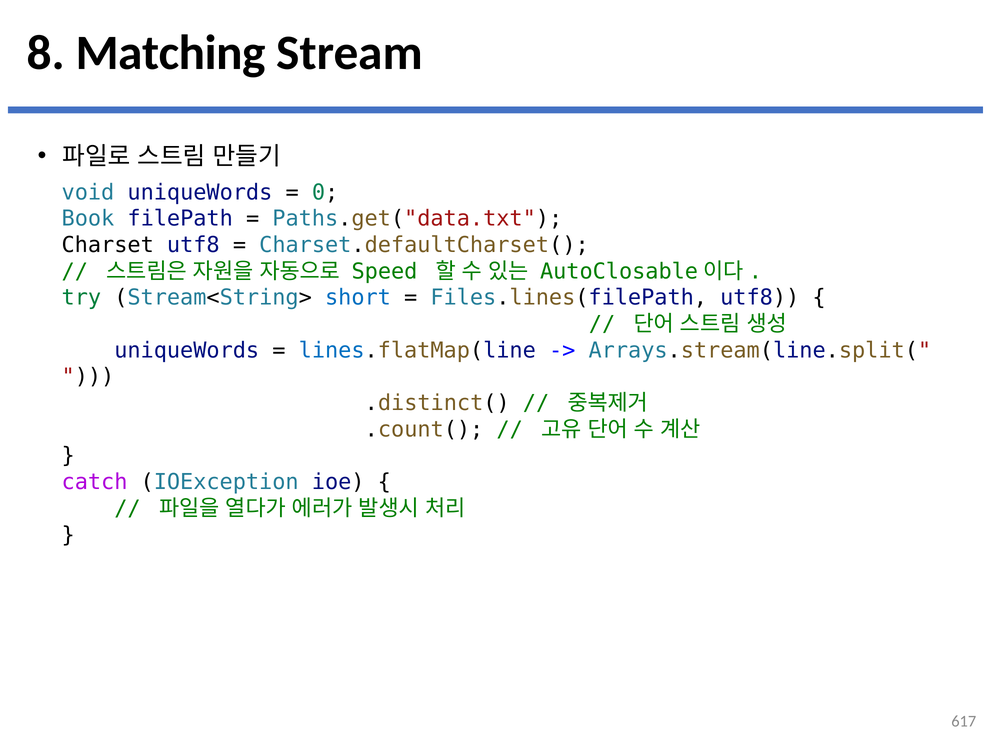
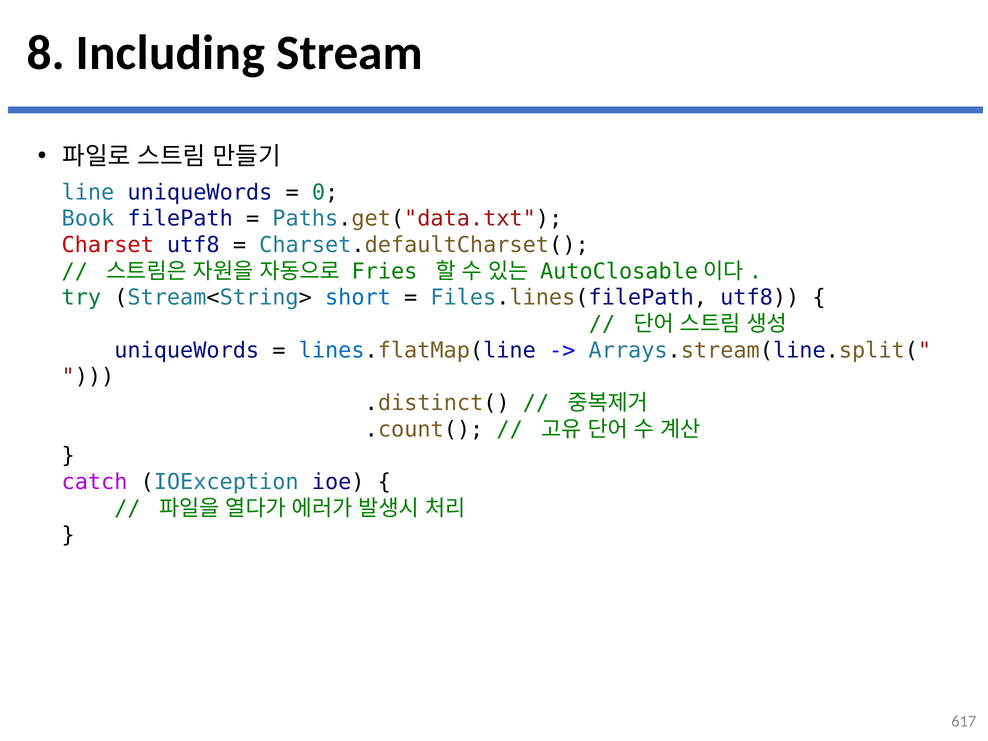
Matching: Matching -> Including
void: void -> line
Charset colour: black -> red
Speed: Speed -> Fries
